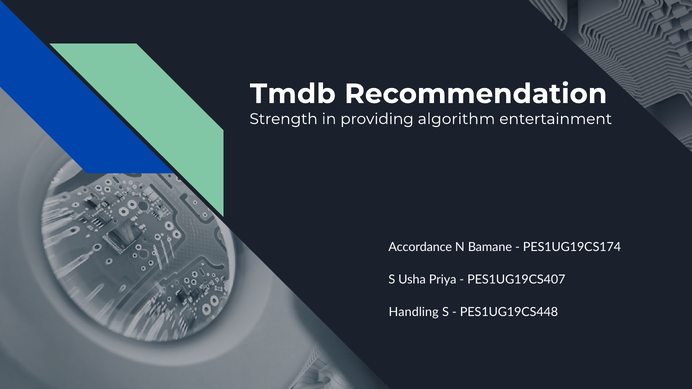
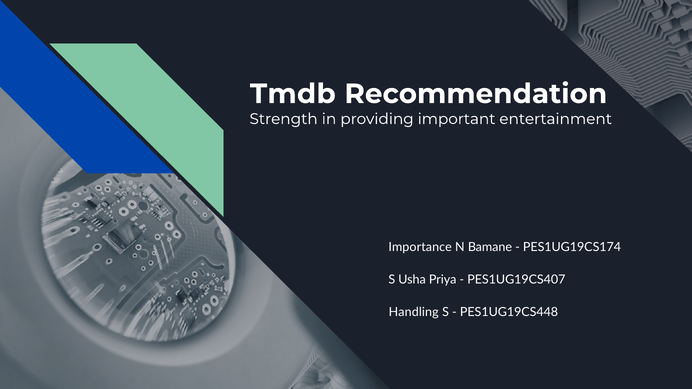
algorithm: algorithm -> important
Accordance: Accordance -> Importance
